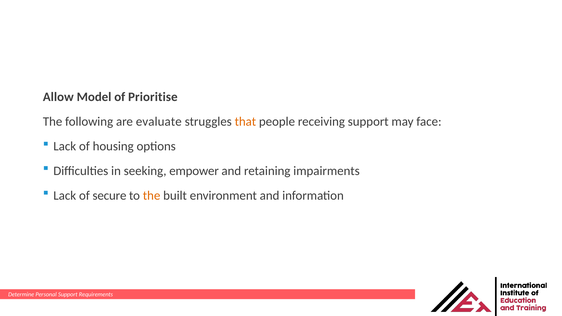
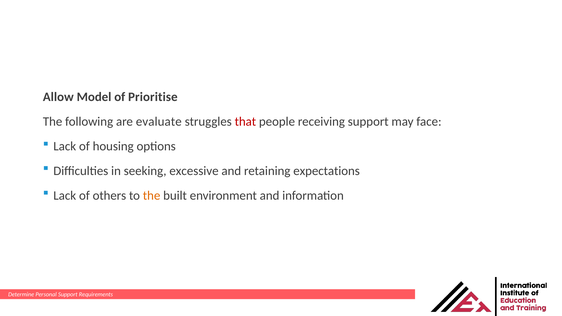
that colour: orange -> red
empower: empower -> excessive
impairments: impairments -> expectations
secure: secure -> others
